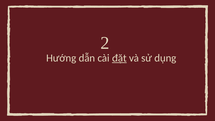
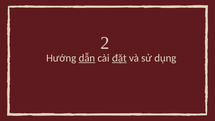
dẫn underline: none -> present
